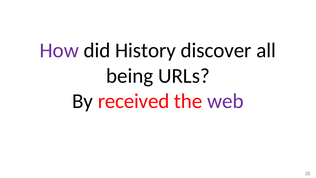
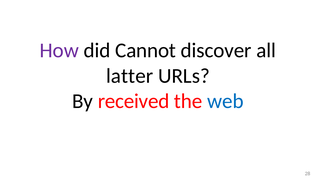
History: History -> Cannot
being: being -> latter
web colour: purple -> blue
